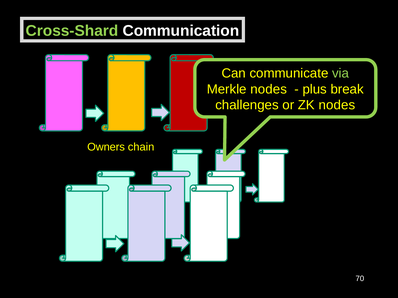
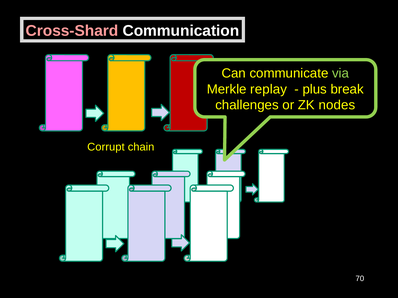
Cross-Shard colour: light green -> pink
Merkle nodes: nodes -> replay
Owners: Owners -> Corrupt
